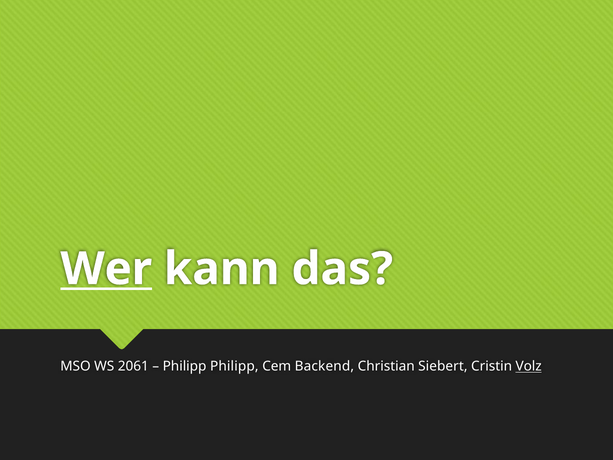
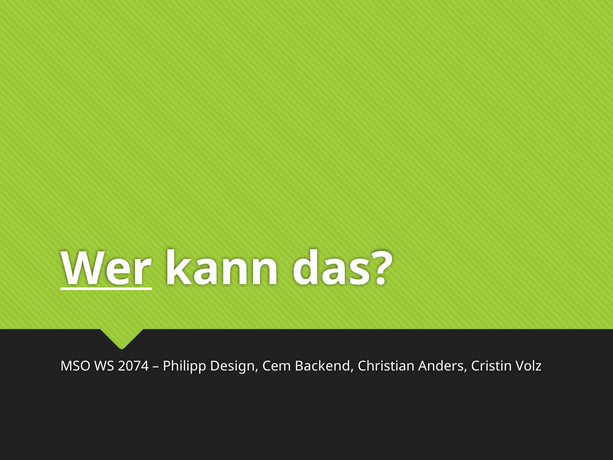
2061: 2061 -> 2074
Philipp Philipp: Philipp -> Design
Siebert: Siebert -> Anders
Volz underline: present -> none
